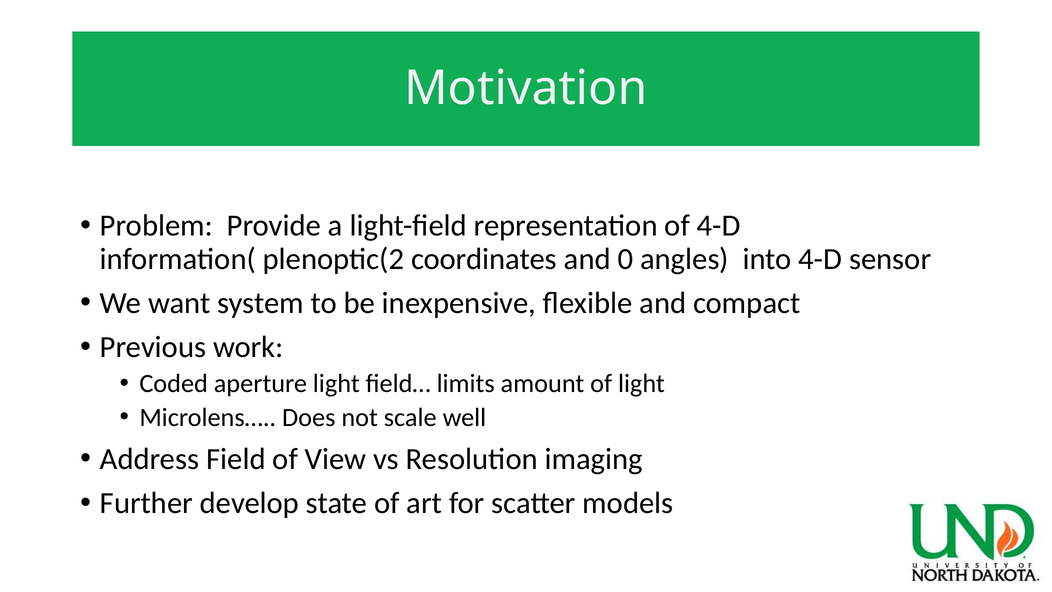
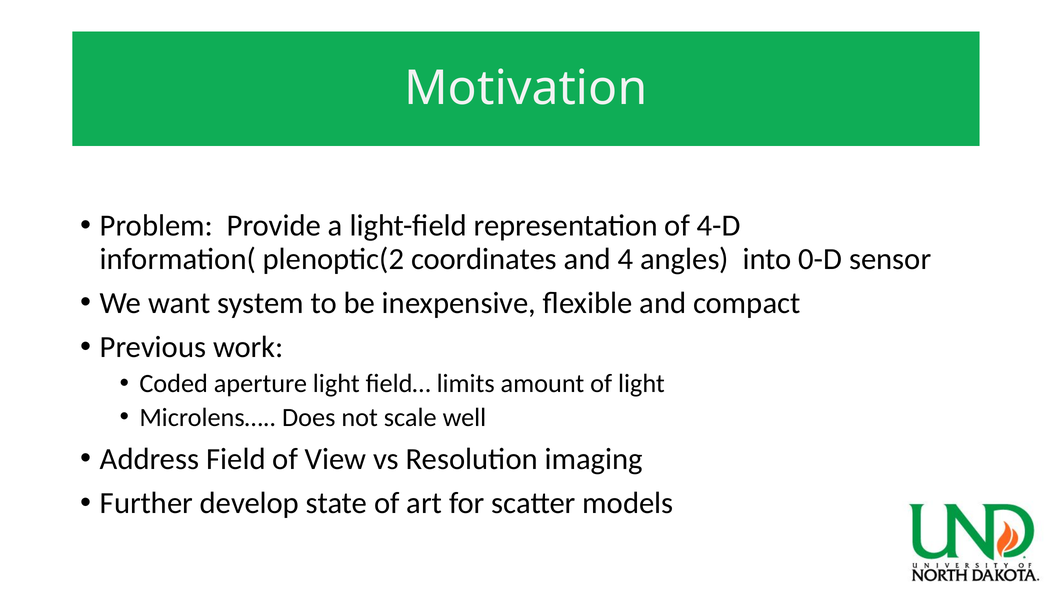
0: 0 -> 4
into 4-D: 4-D -> 0-D
